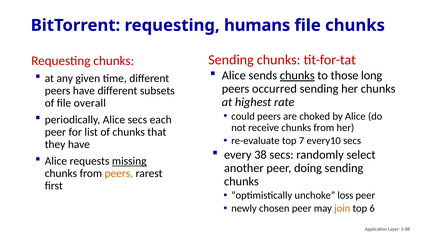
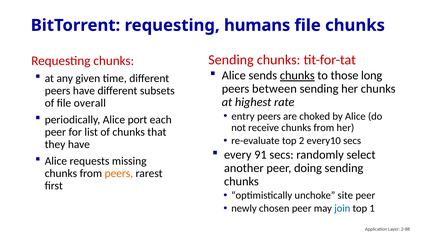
occurred: occurred -> between
could: could -> entry
Alice secs: secs -> port
7: 7 -> 2
38: 38 -> 91
missing underline: present -> none
loss: loss -> site
join colour: orange -> blue
6: 6 -> 1
